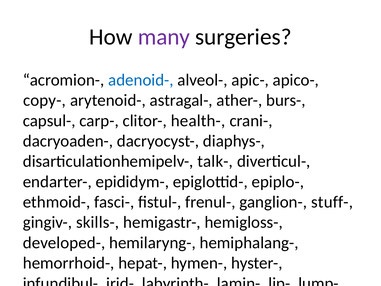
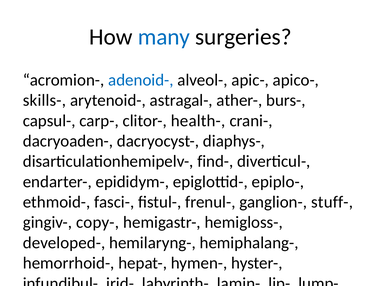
many colour: purple -> blue
copy-: copy- -> skills-
talk-: talk- -> find-
skills-: skills- -> copy-
